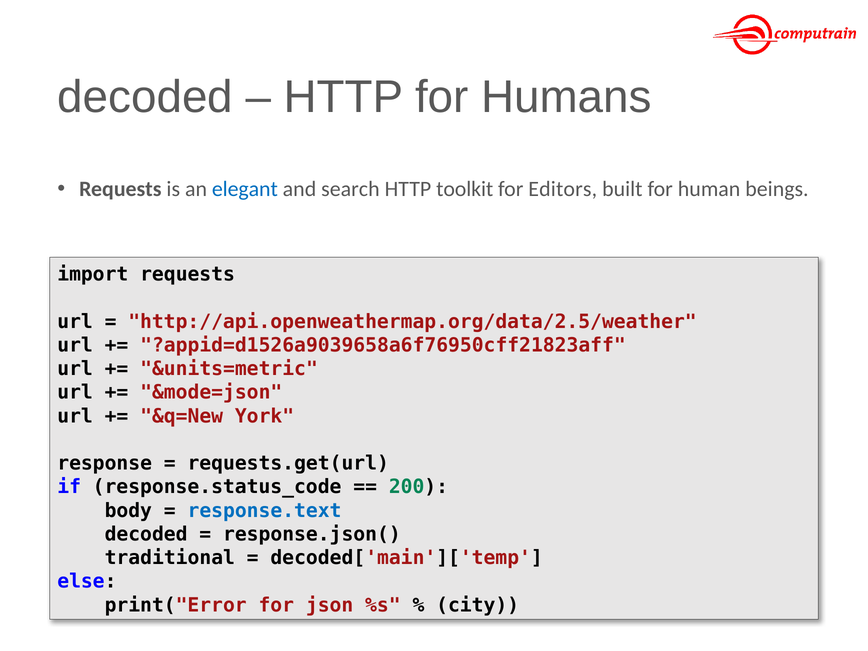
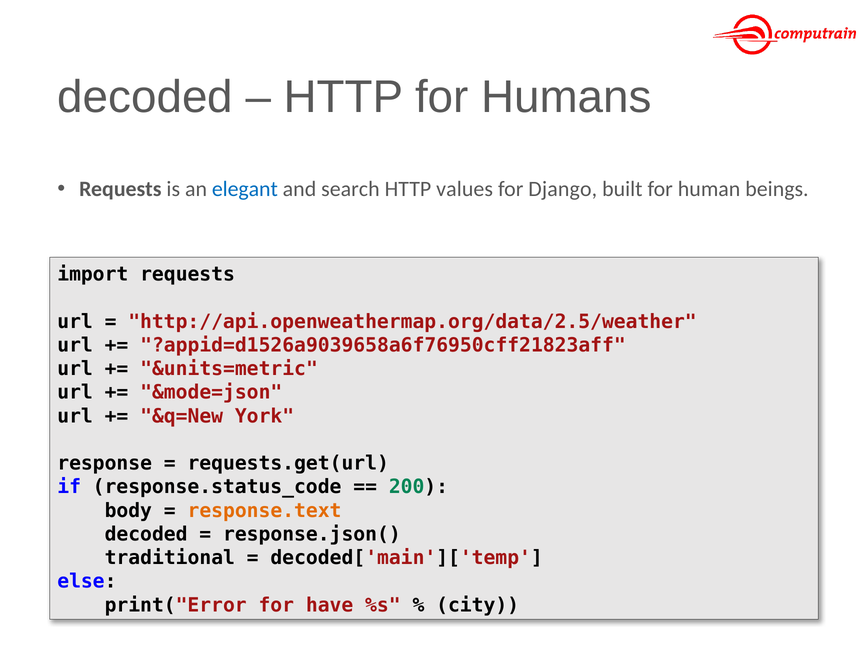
toolkit: toolkit -> values
Editors: Editors -> Django
response.text colour: blue -> orange
json: json -> have
